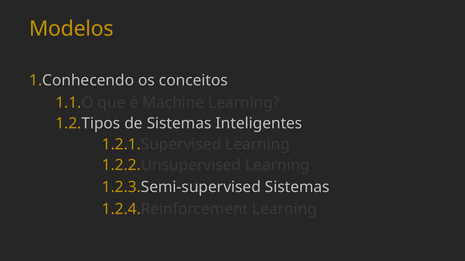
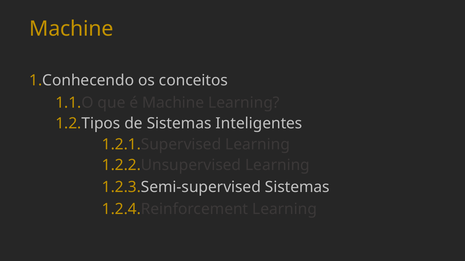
Modelos at (71, 29): Modelos -> Machine
